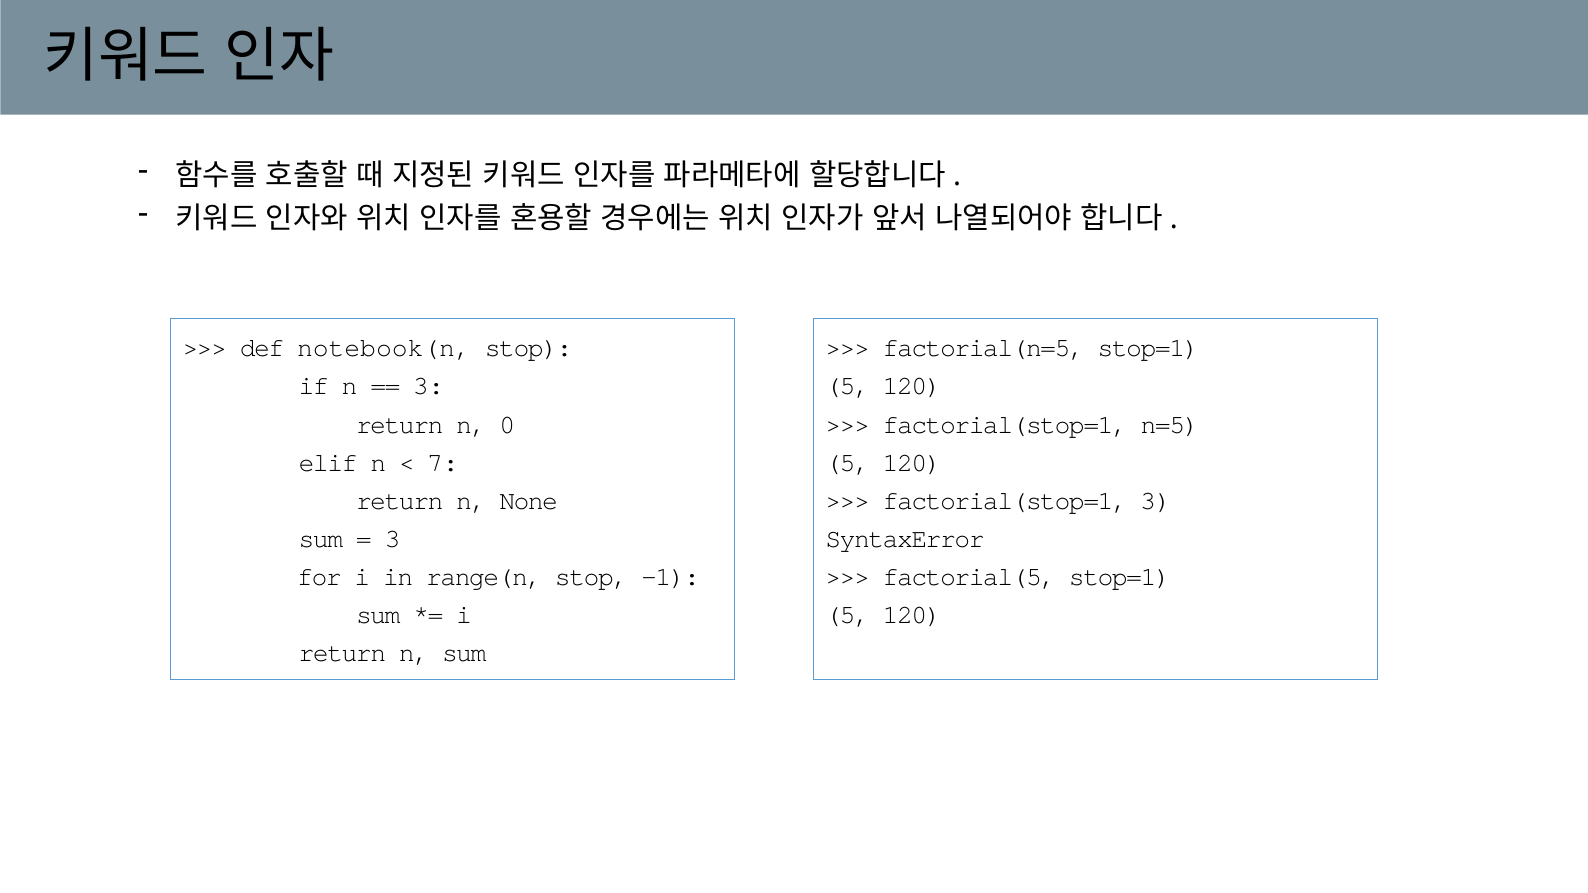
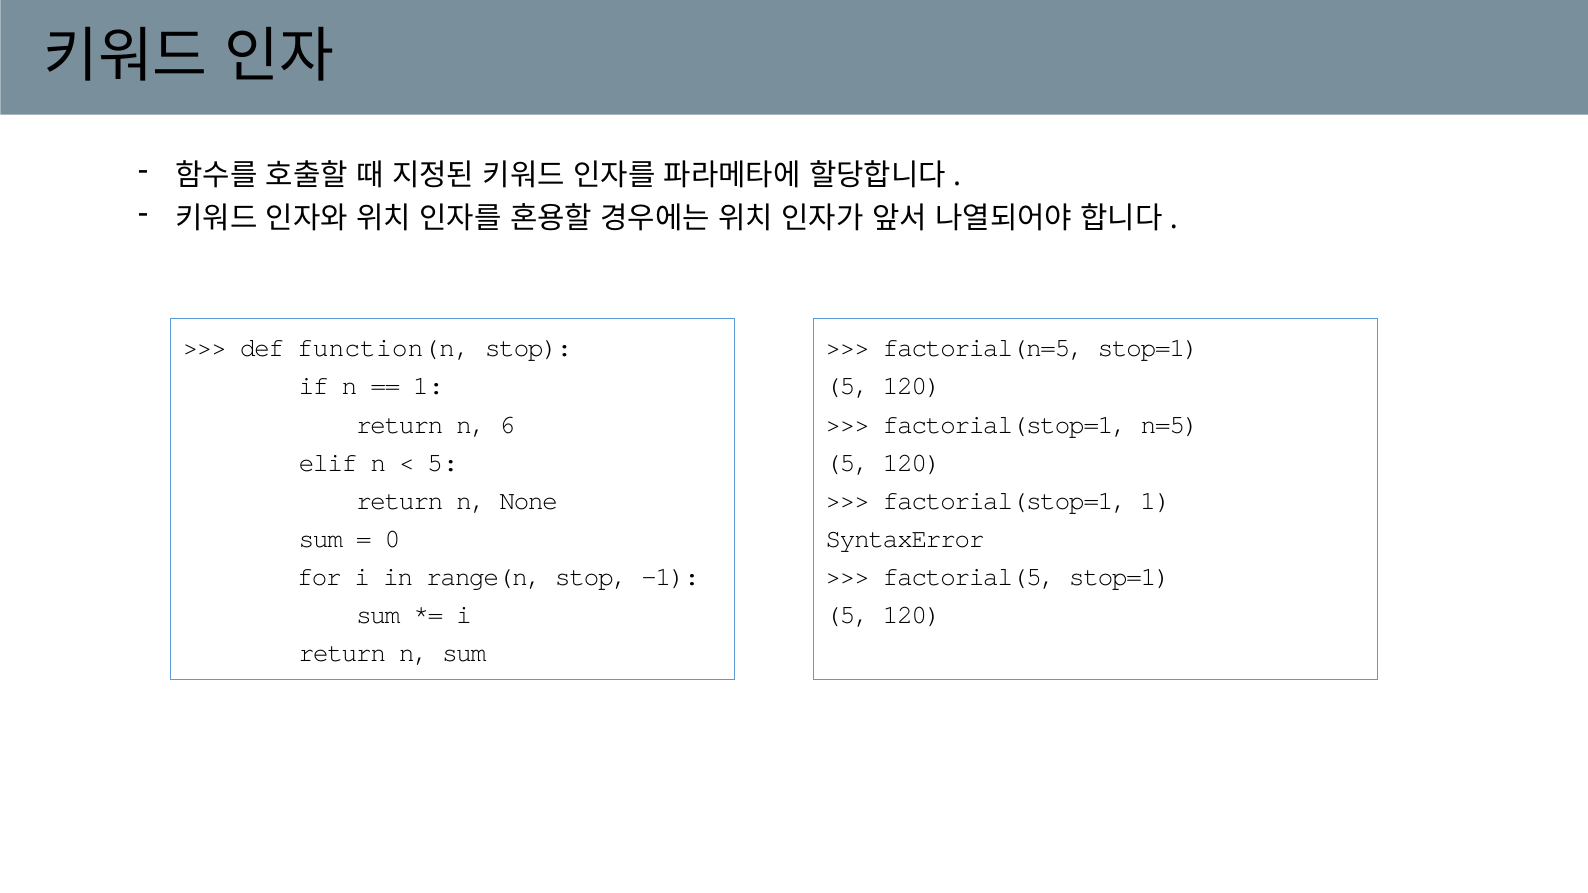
notebook(n: notebook(n -> function(n
3 at (429, 386): 3 -> 1
0: 0 -> 6
7 at (443, 463): 7 -> 5
factorial(stop=1 3: 3 -> 1
3 at (393, 539): 3 -> 0
